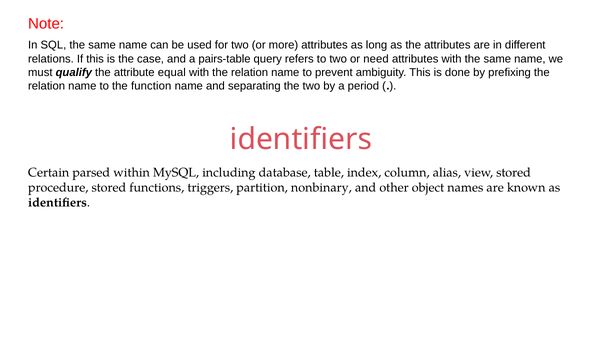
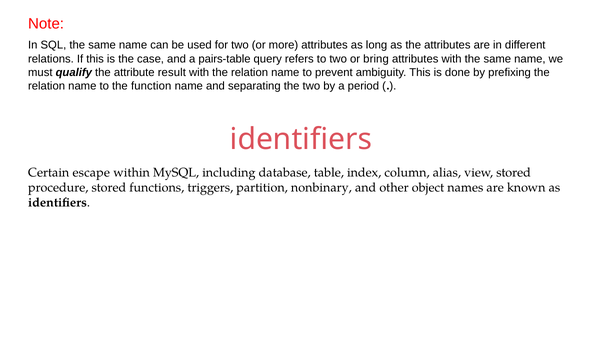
need: need -> bring
equal: equal -> result
parsed: parsed -> escape
